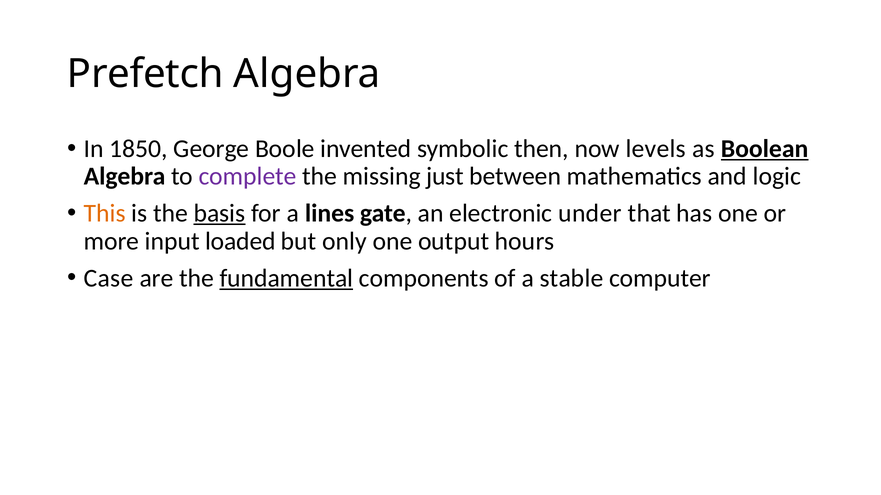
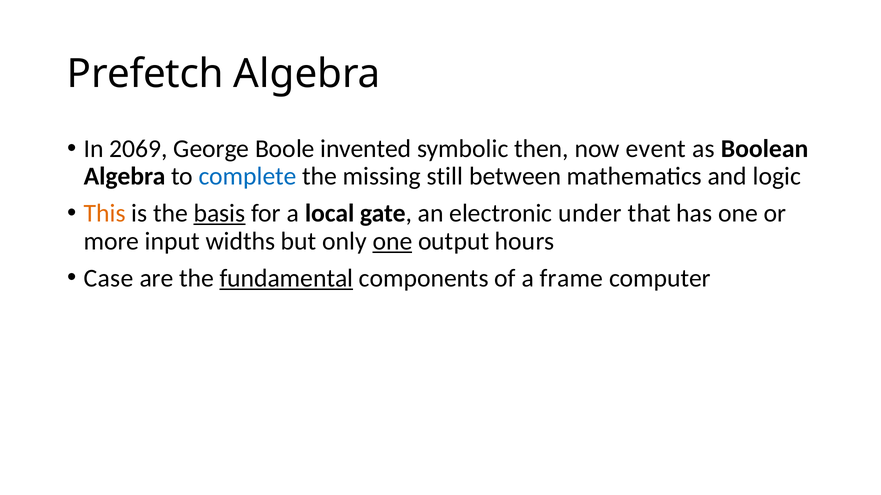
1850: 1850 -> 2069
levels: levels -> event
Boolean underline: present -> none
complete colour: purple -> blue
just: just -> still
lines: lines -> local
loaded: loaded -> widths
one at (392, 241) underline: none -> present
stable: stable -> frame
